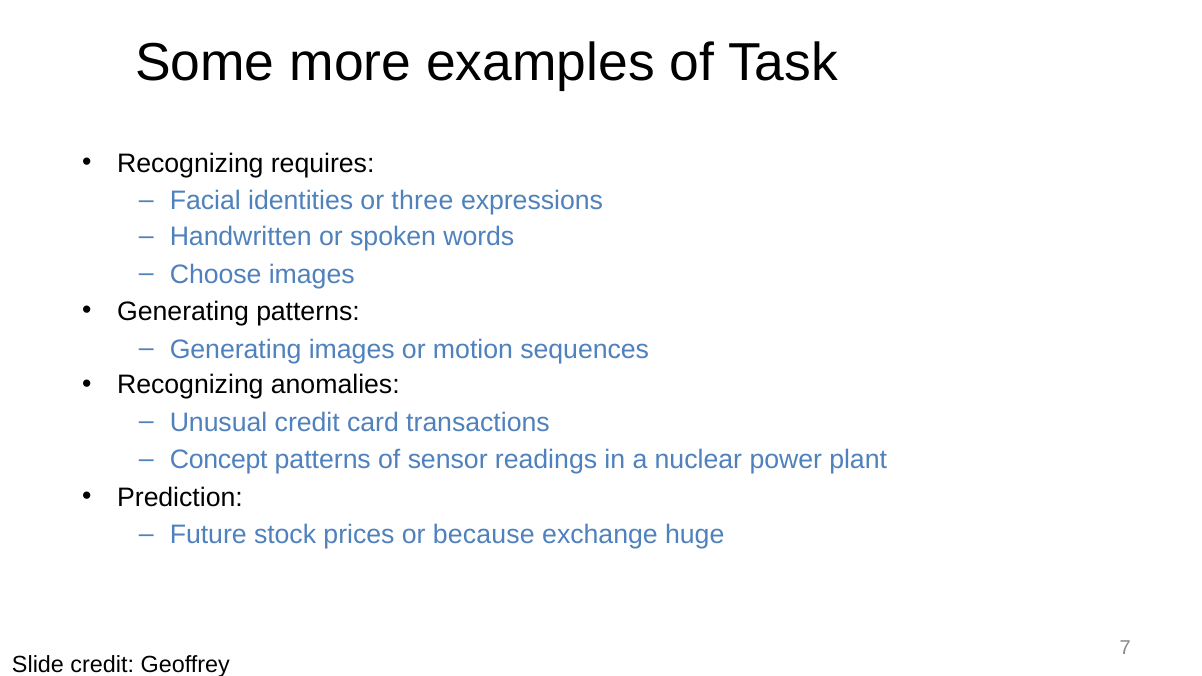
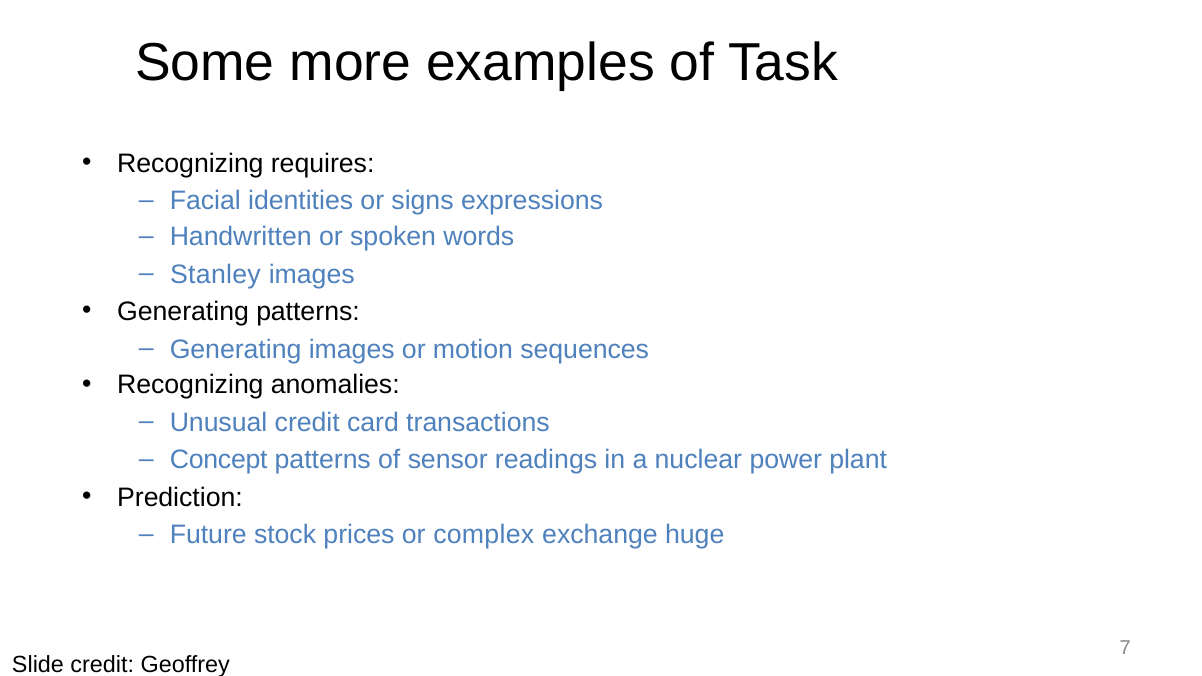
three: three -> signs
Choose: Choose -> Stanley
because: because -> complex
